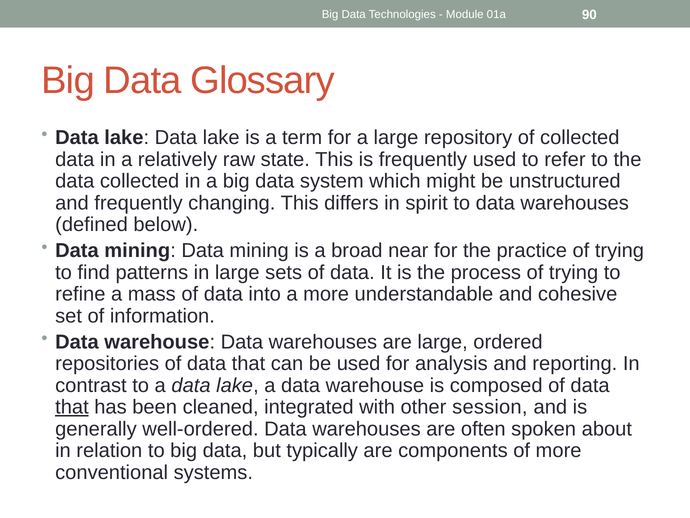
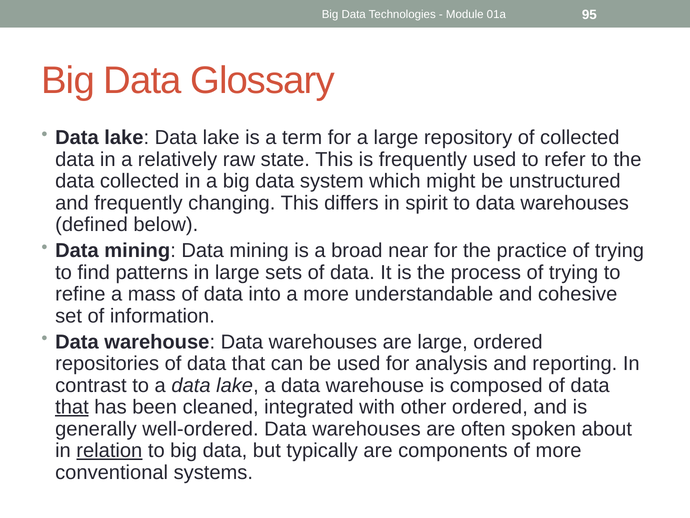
90: 90 -> 95
other session: session -> ordered
relation underline: none -> present
